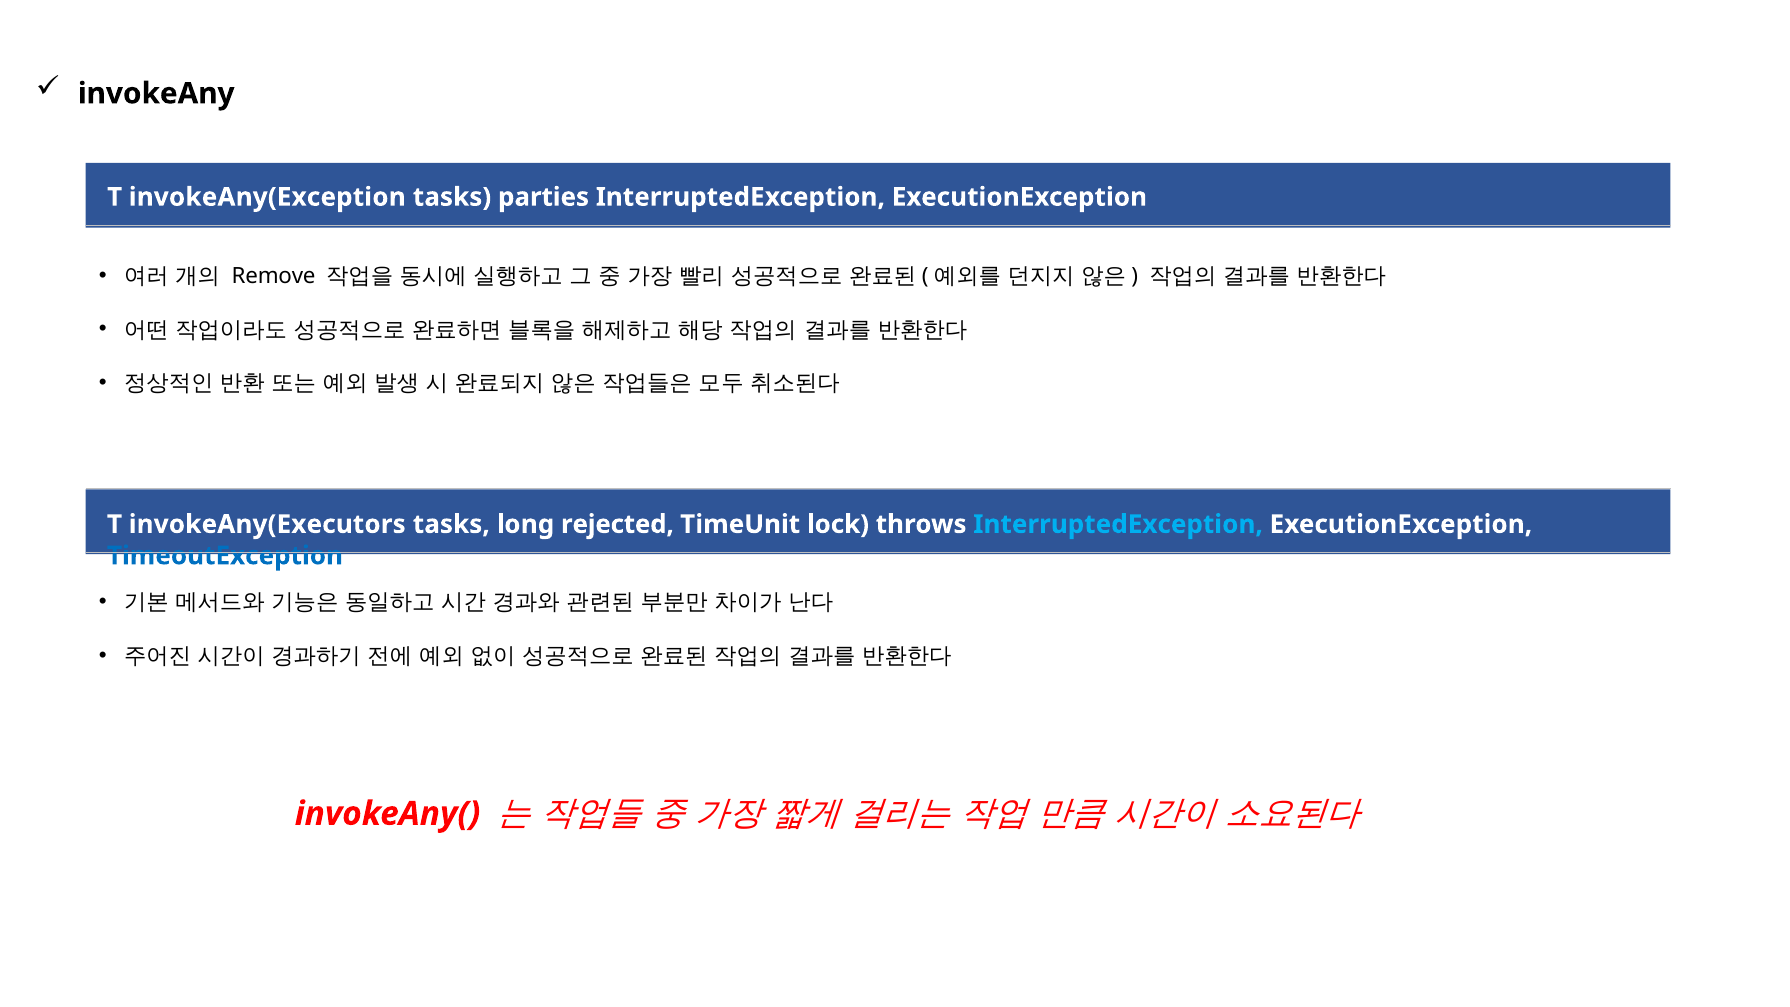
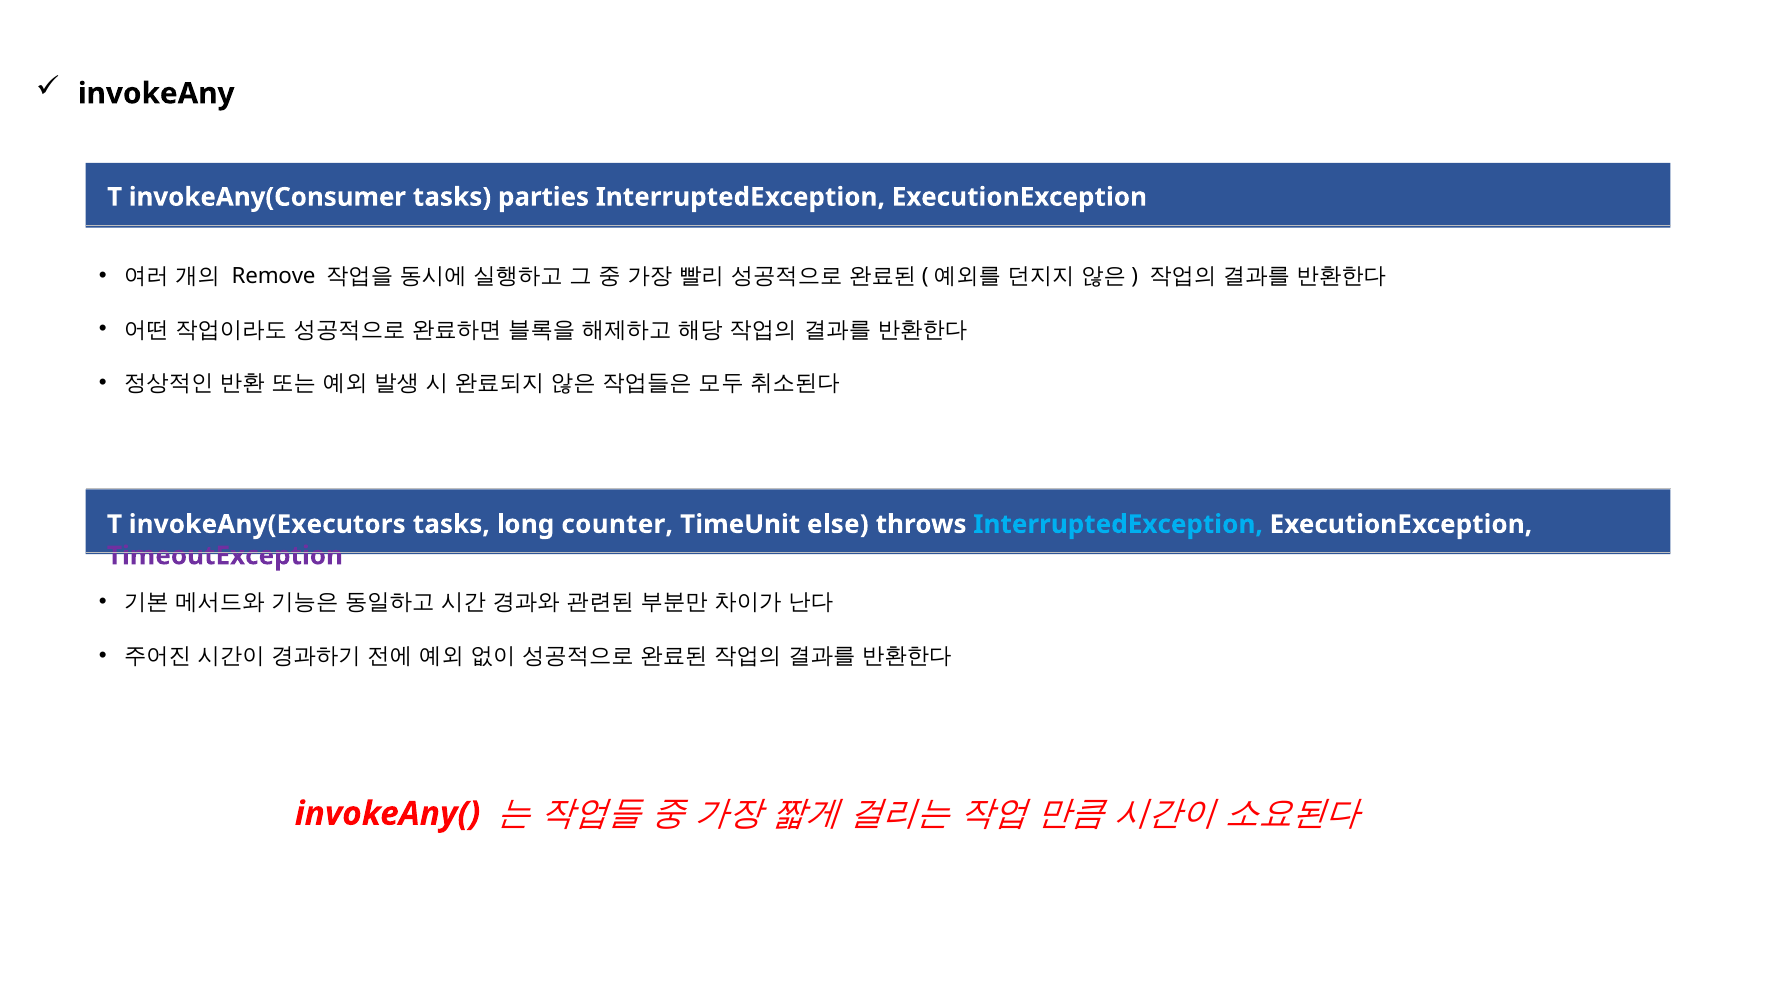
invokeAny(Exception: invokeAny(Exception -> invokeAny(Consumer
rejected: rejected -> counter
lock: lock -> else
TimeoutException colour: blue -> purple
